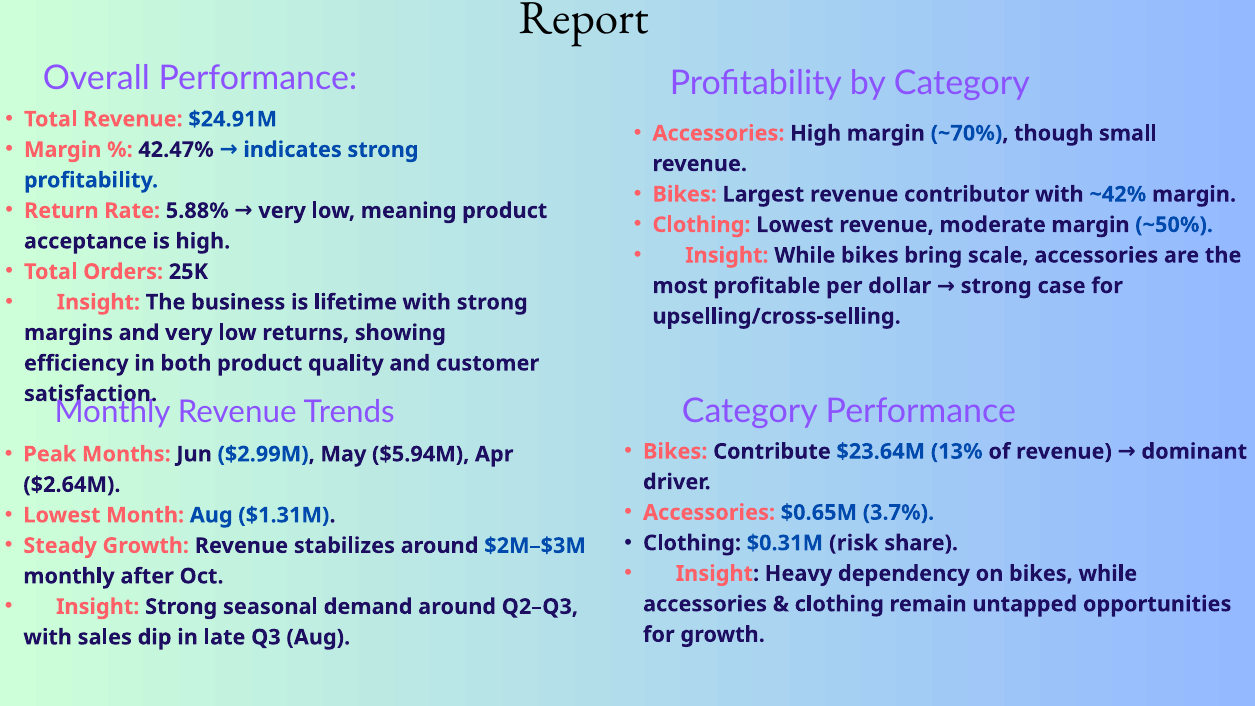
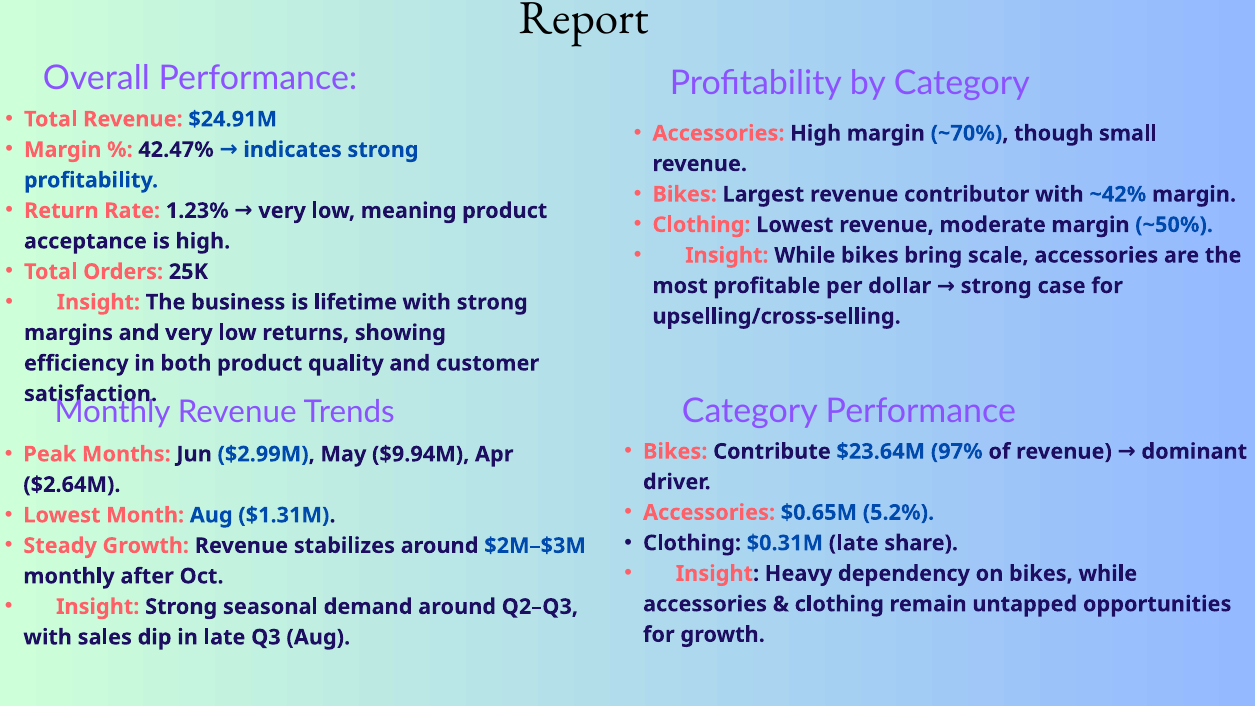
5.88%: 5.88% -> 1.23%
13%: 13% -> 97%
$5.94M: $5.94M -> $9.94M
3.7%: 3.7% -> 5.2%
$0.31M risk: risk -> late
